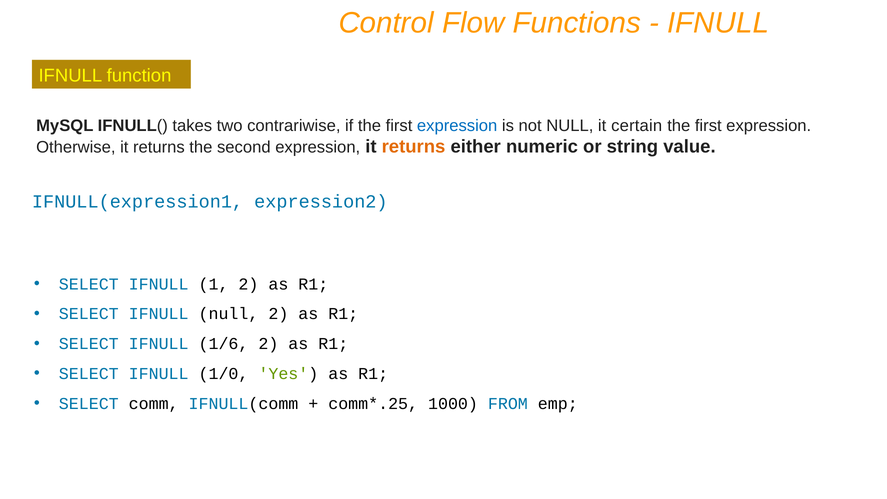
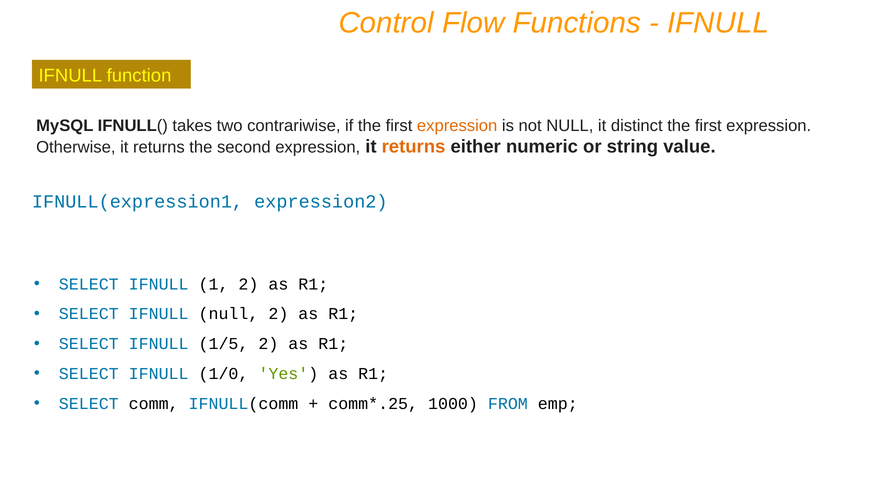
expression at (457, 126) colour: blue -> orange
certain: certain -> distinct
1/6: 1/6 -> 1/5
